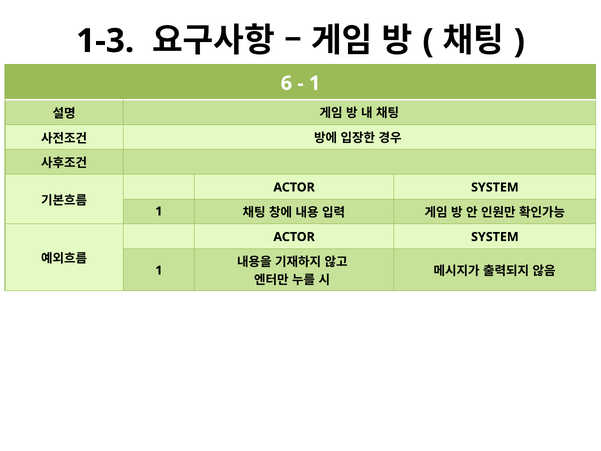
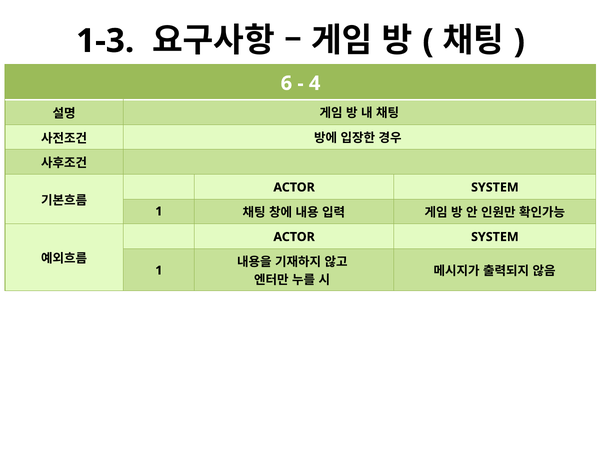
1 at (315, 83): 1 -> 4
